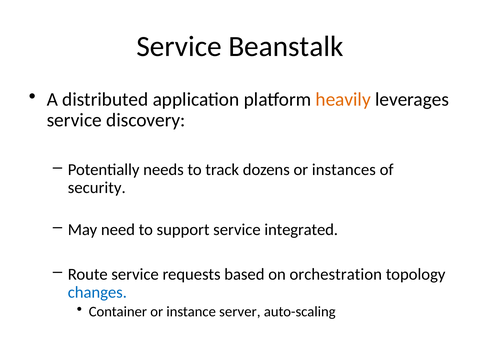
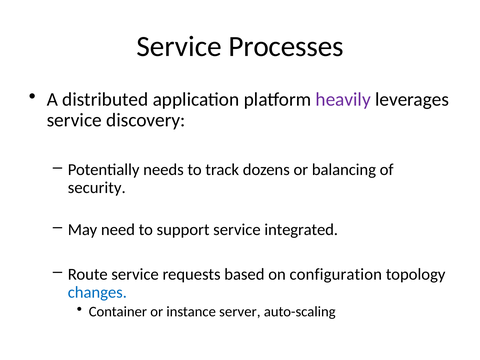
Beanstalk: Beanstalk -> Processes
heavily colour: orange -> purple
instances: instances -> balancing
orchestration: orchestration -> configuration
